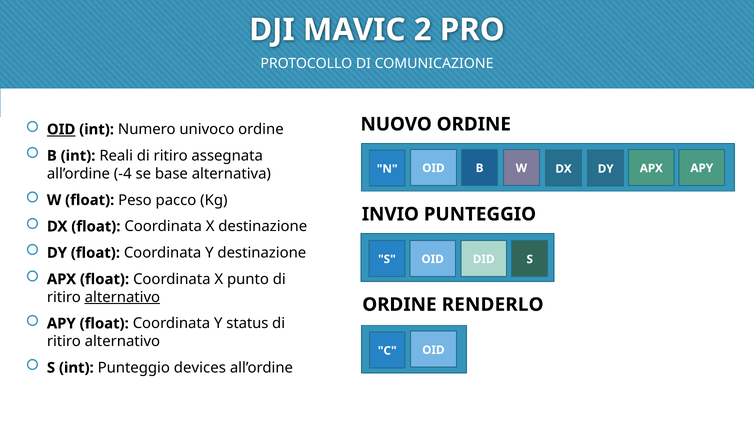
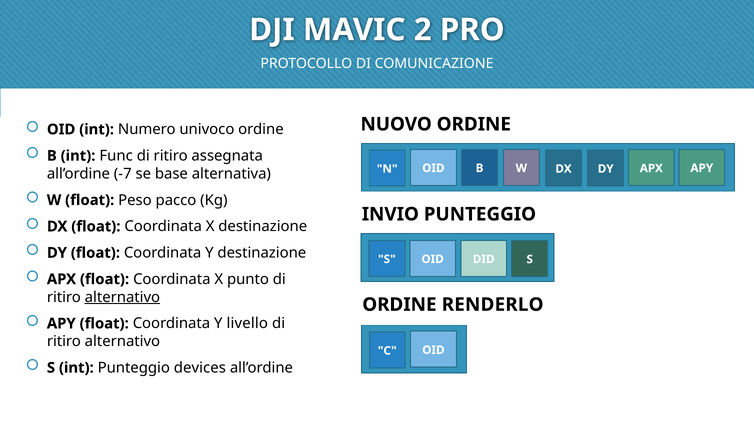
OID at (61, 129) underline: present -> none
Reali: Reali -> Func
-4: -4 -> -7
status: status -> livello
